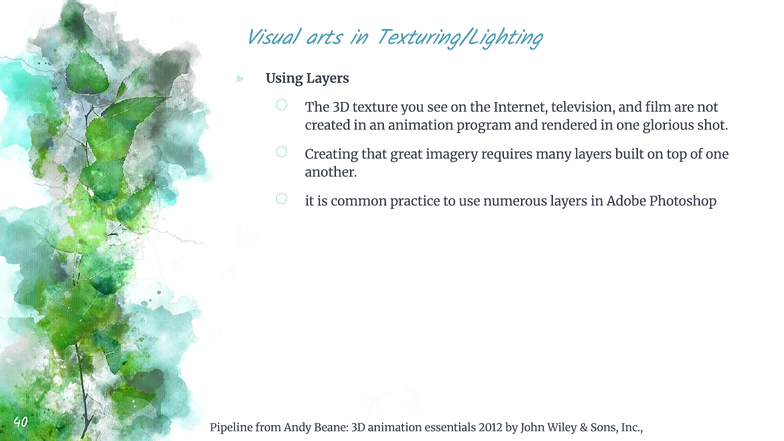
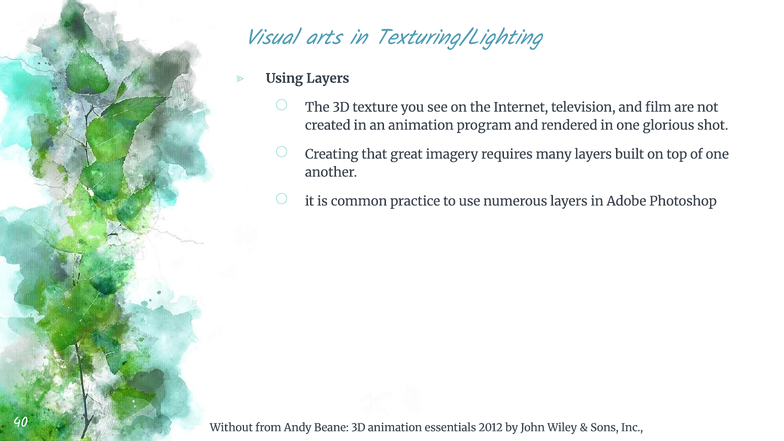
Pipeline: Pipeline -> Without
